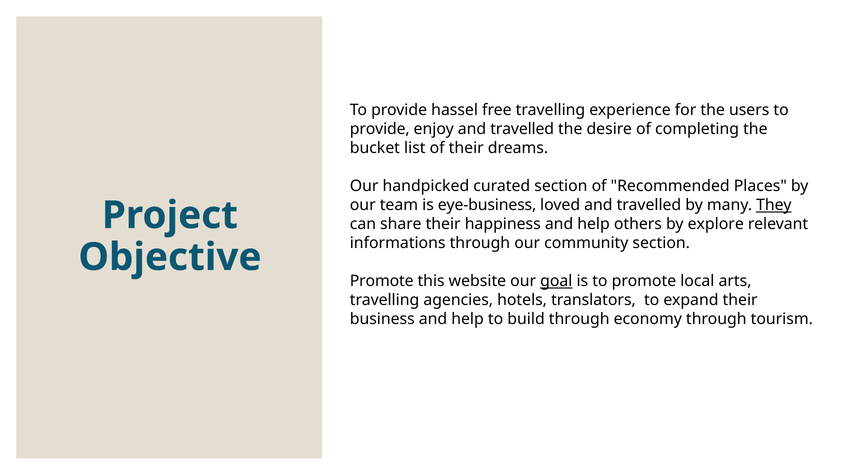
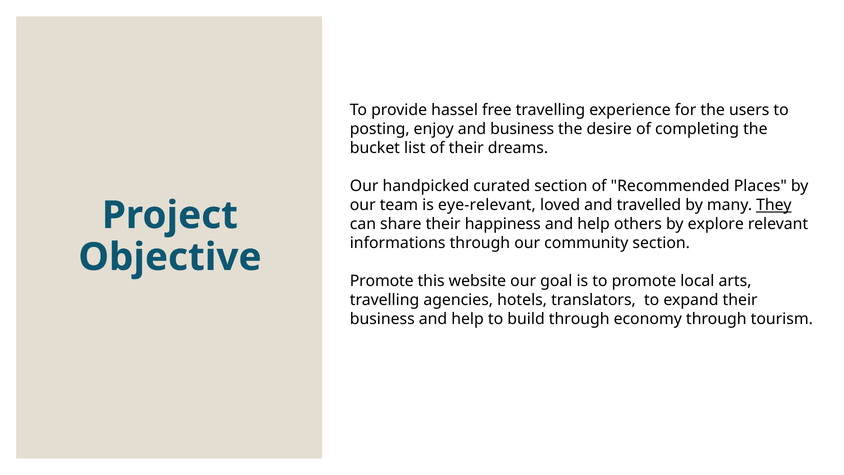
provide at (380, 129): provide -> posting
enjoy and travelled: travelled -> business
eye-business: eye-business -> eye-relevant
goal underline: present -> none
